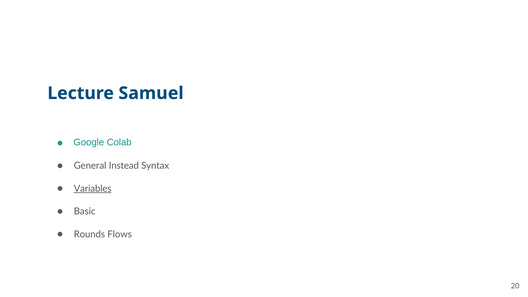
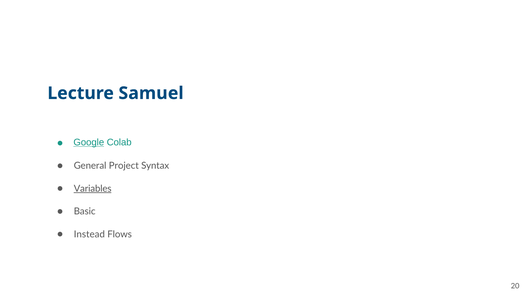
Google underline: none -> present
Instead: Instead -> Project
Rounds: Rounds -> Instead
